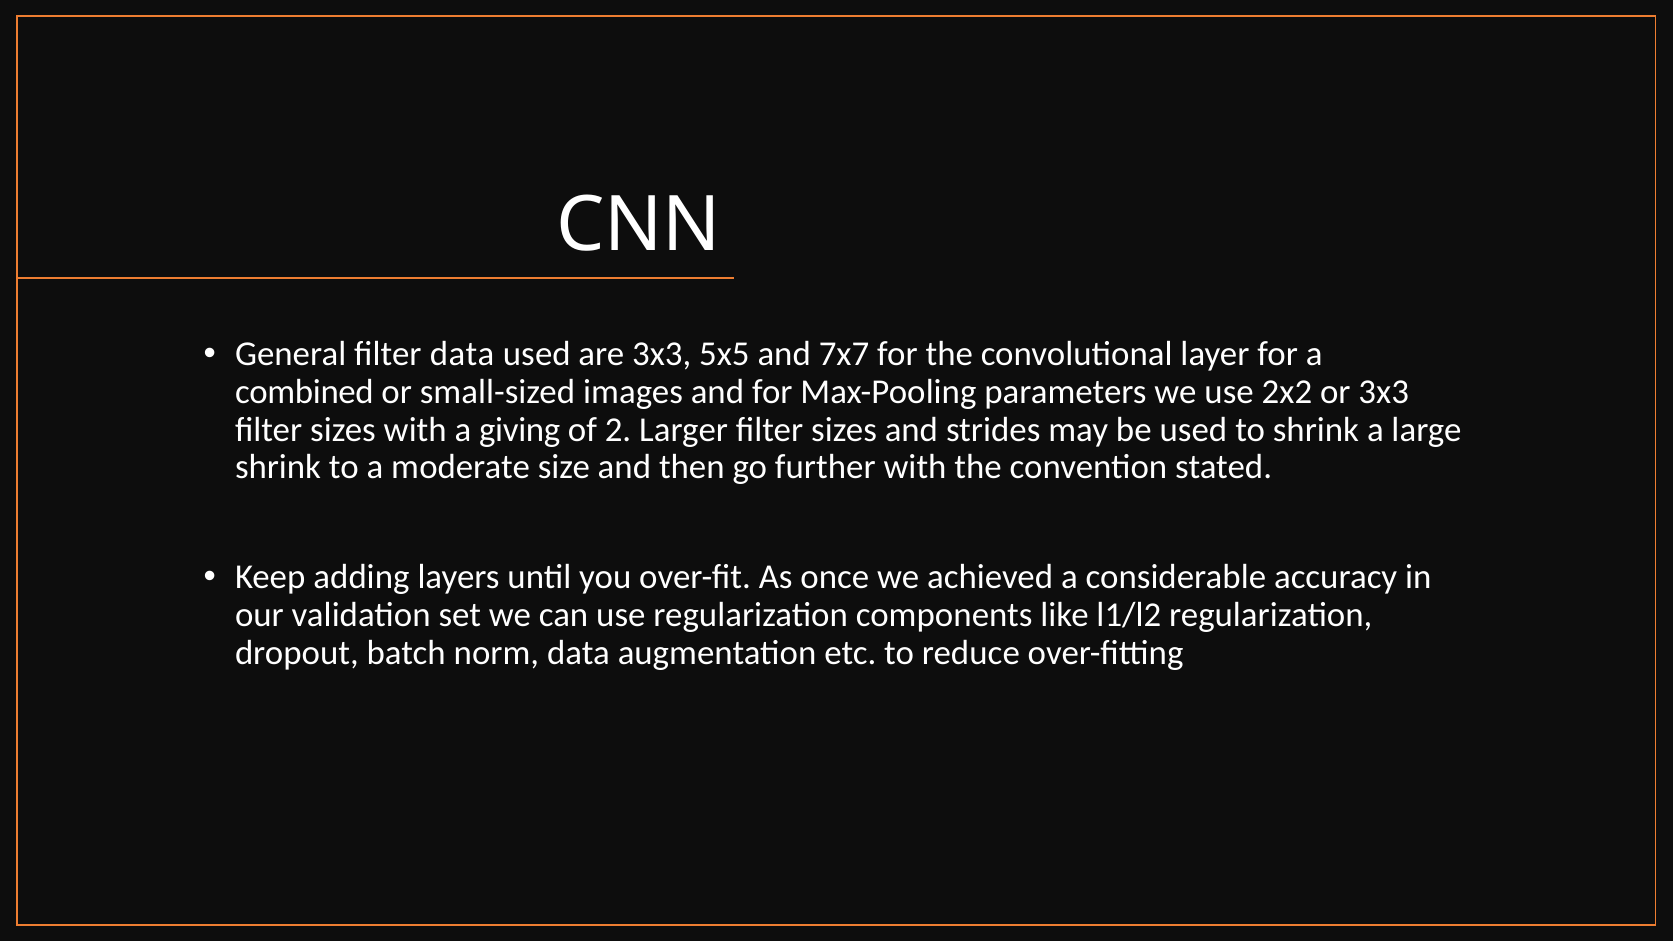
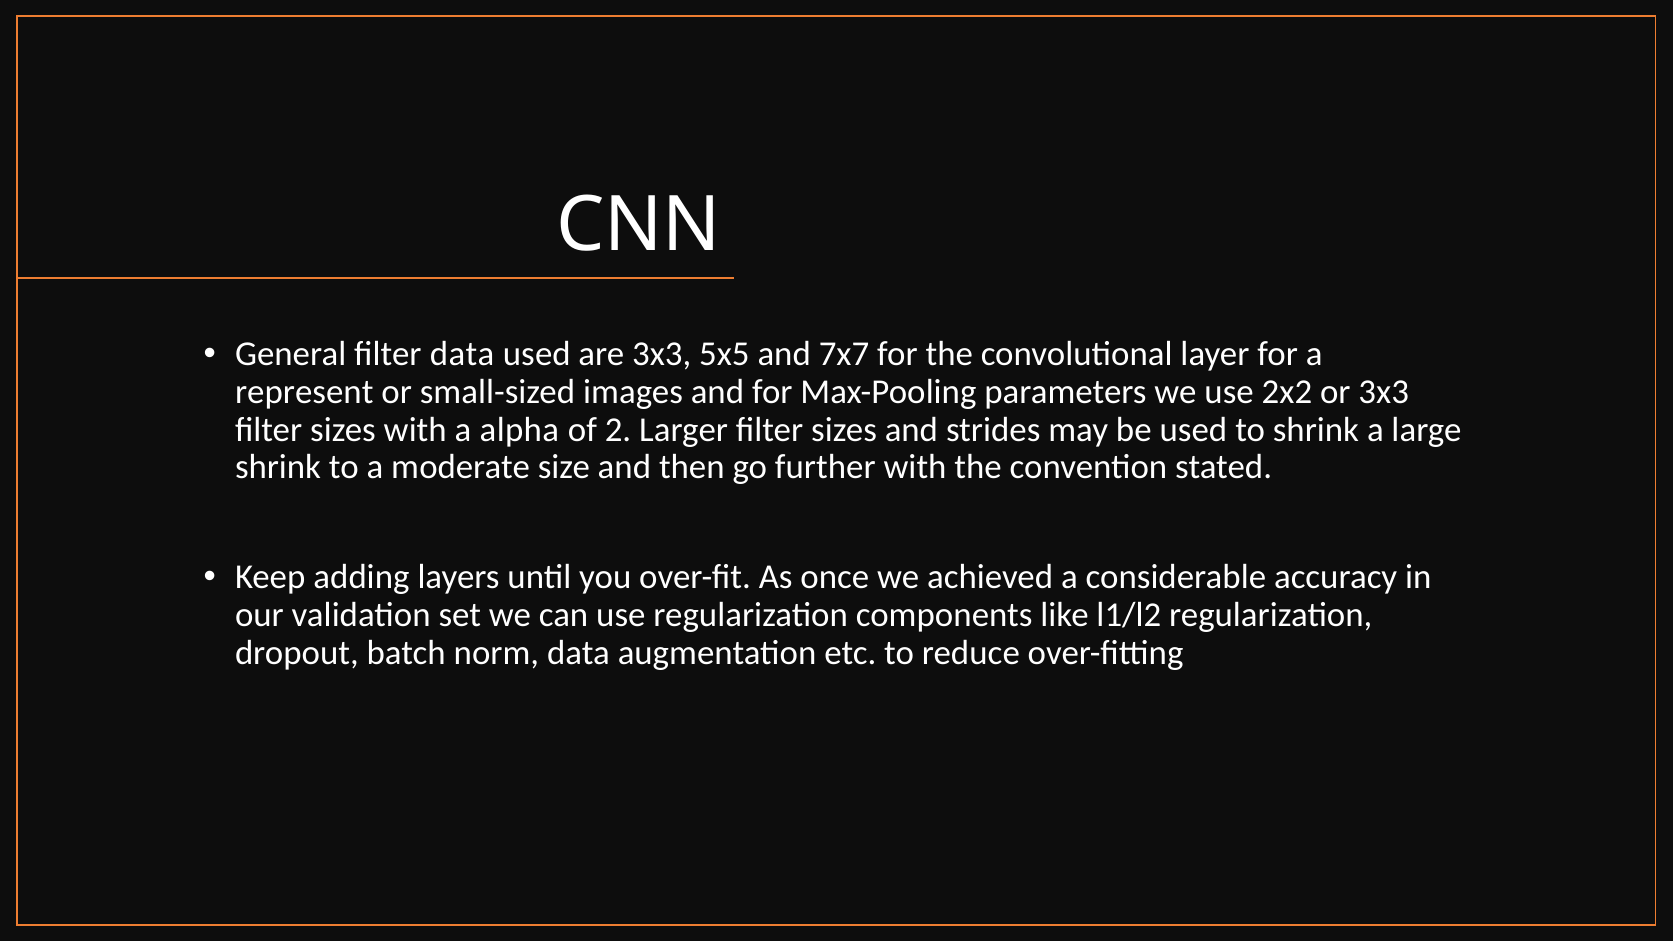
combined: combined -> represent
giving: giving -> alpha
